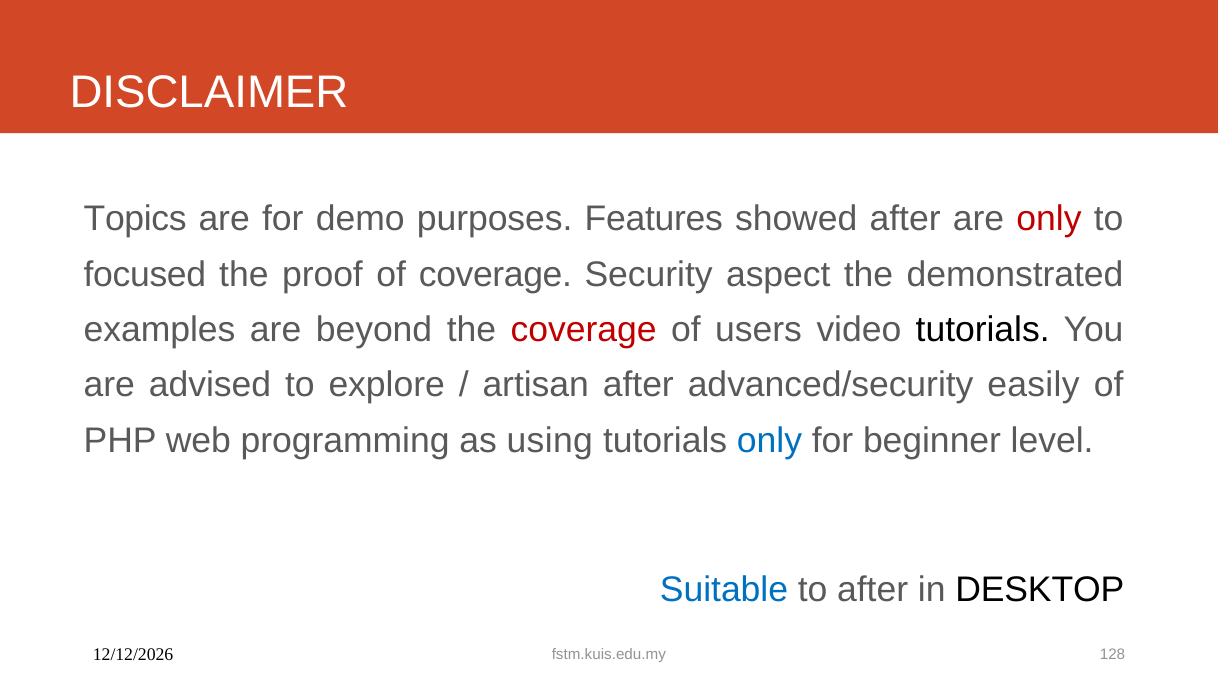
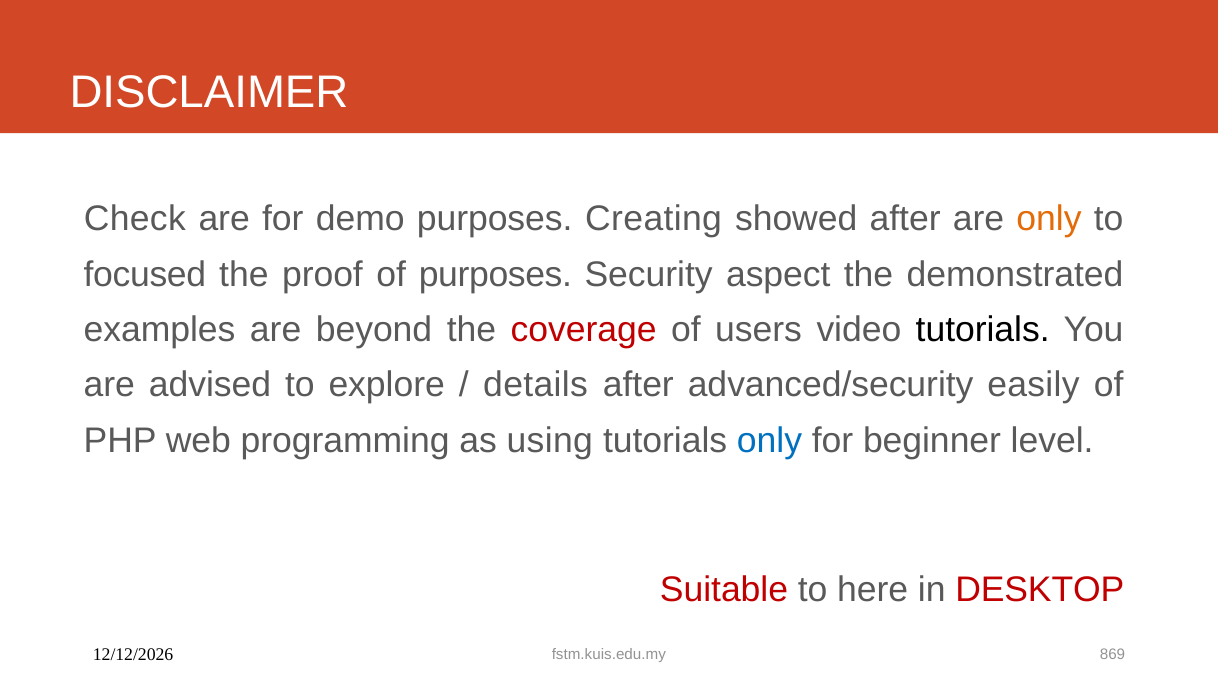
Topics: Topics -> Check
Features: Features -> Creating
only at (1049, 219) colour: red -> orange
of coverage: coverage -> purposes
artisan: artisan -> details
Suitable colour: blue -> red
to after: after -> here
DESKTOP colour: black -> red
128: 128 -> 869
